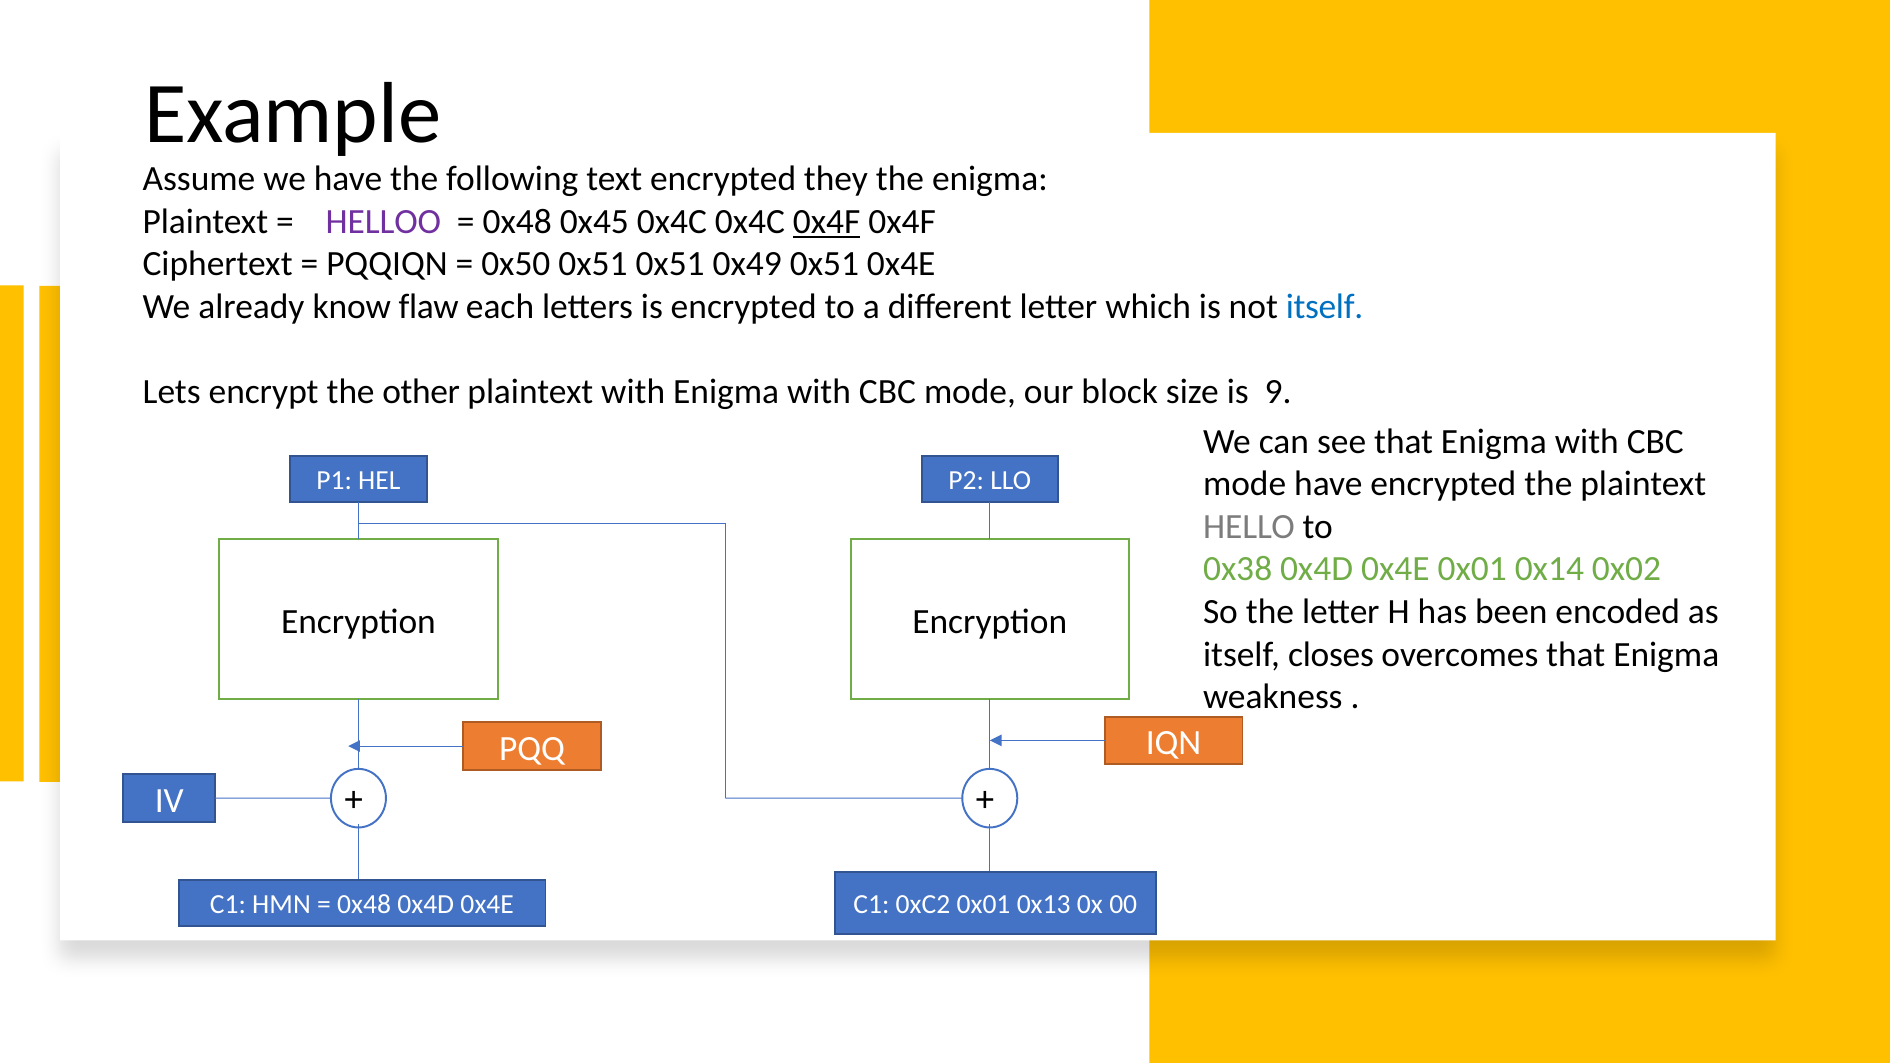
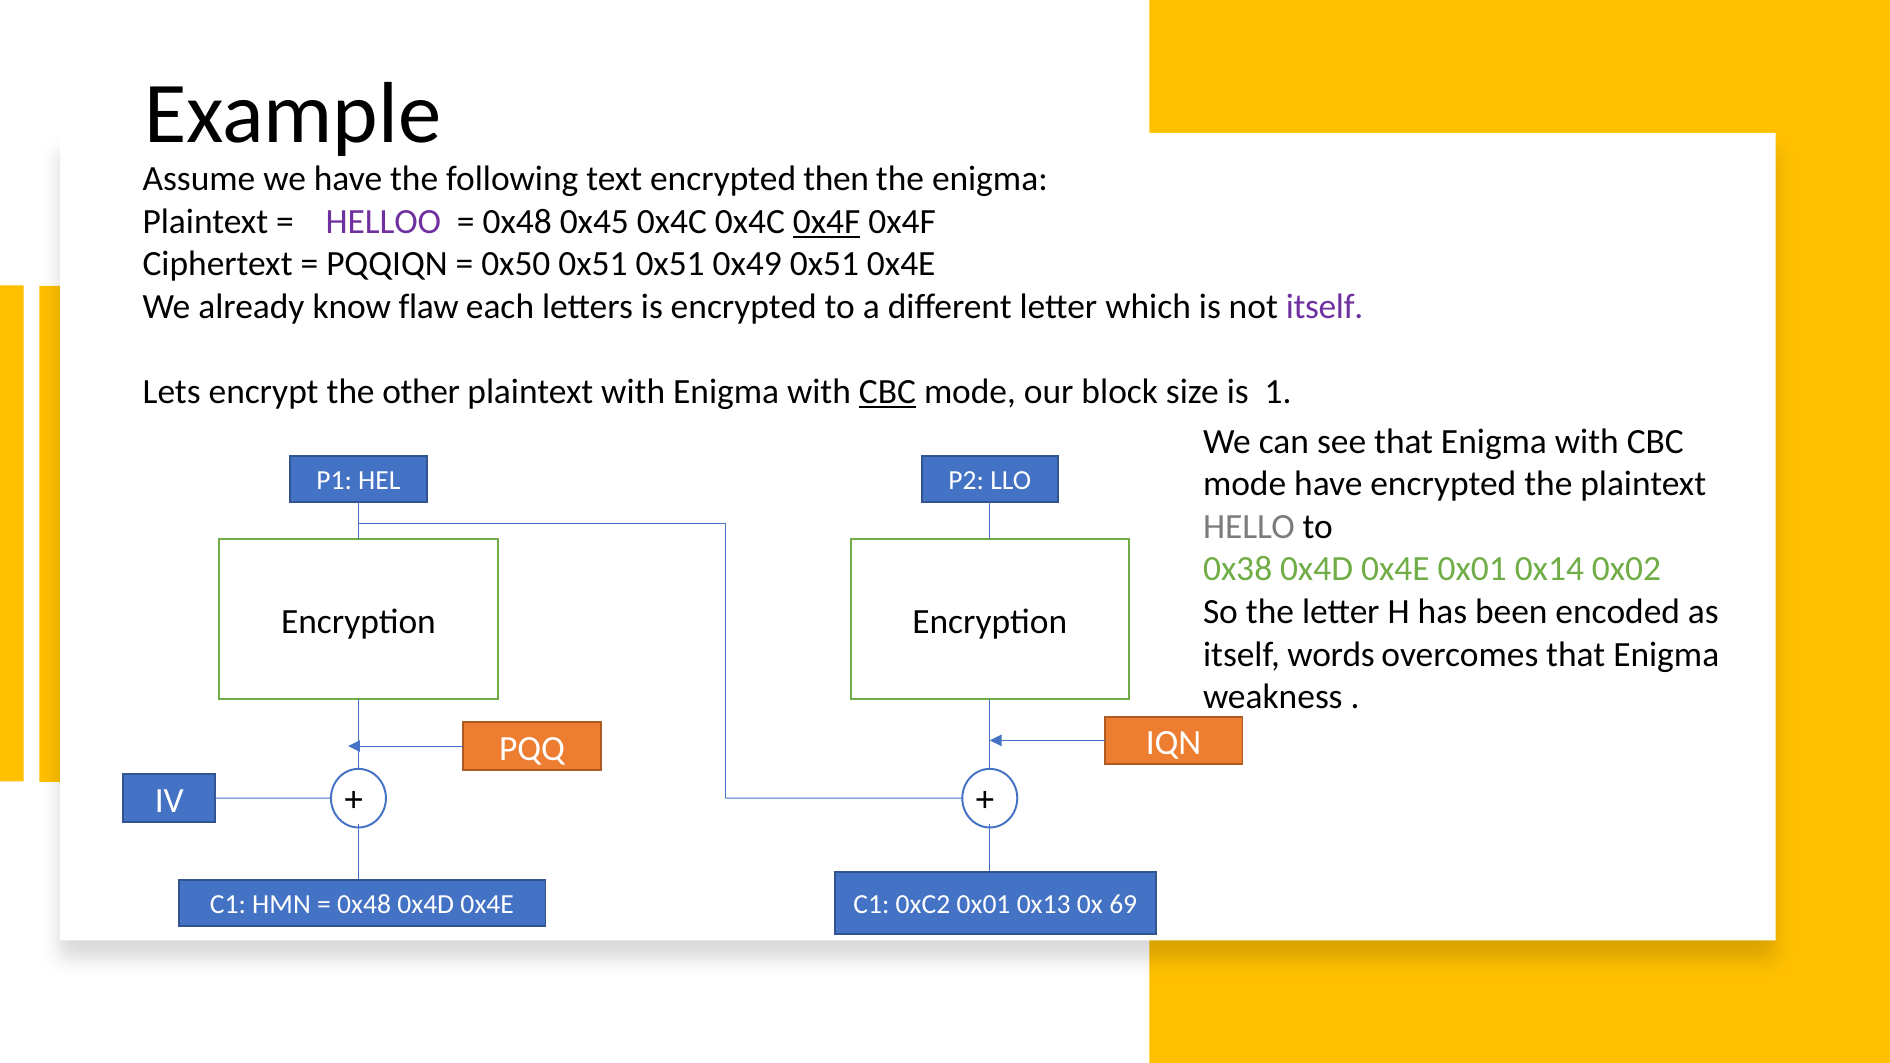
they: they -> then
itself at (1325, 307) colour: blue -> purple
CBC at (887, 392) underline: none -> present
9: 9 -> 1
closes: closes -> words
00: 00 -> 69
